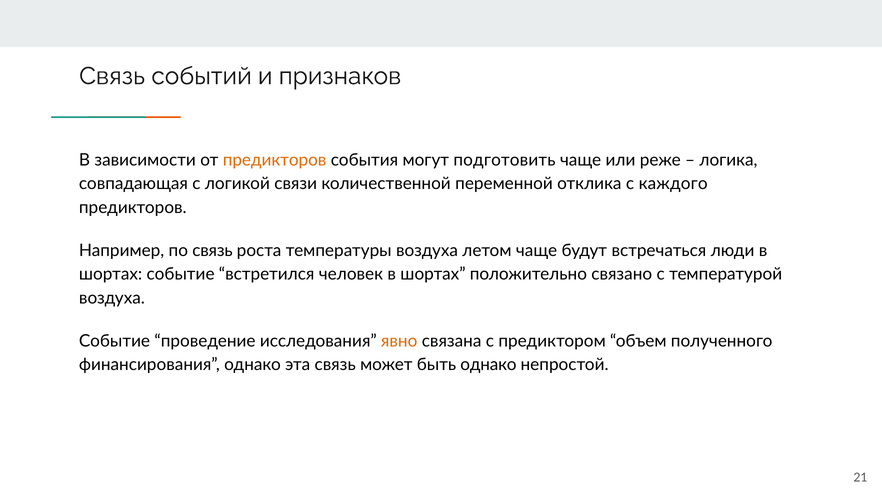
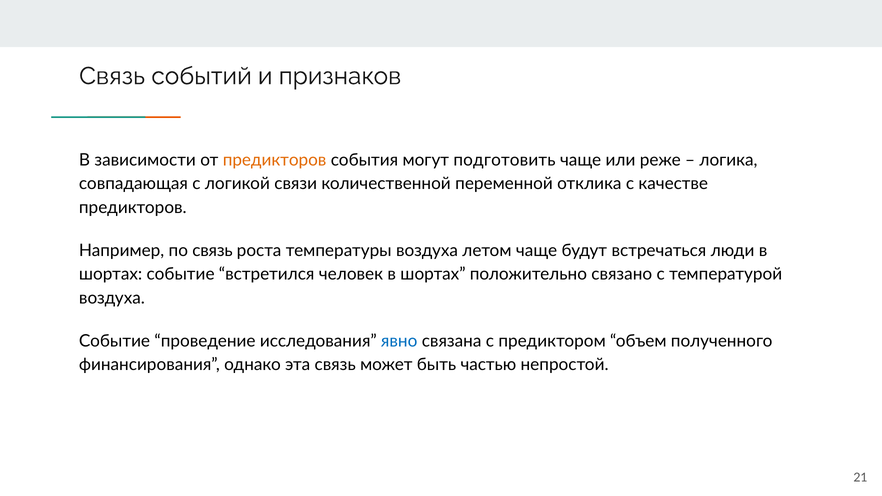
каждого: каждого -> качестве
явно colour: orange -> blue
быть однако: однако -> частью
